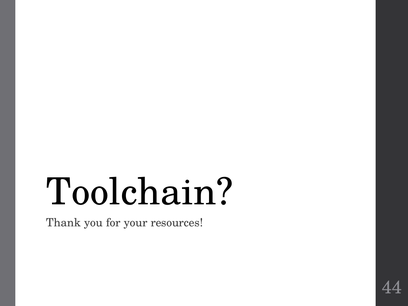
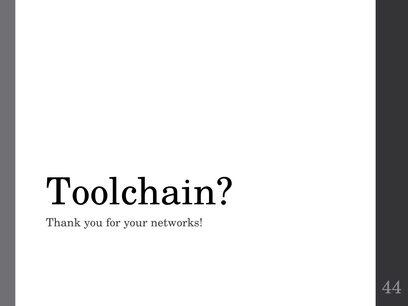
resources: resources -> networks
